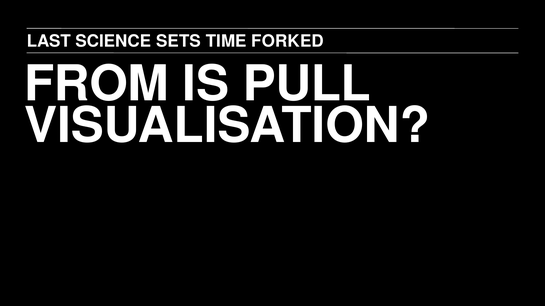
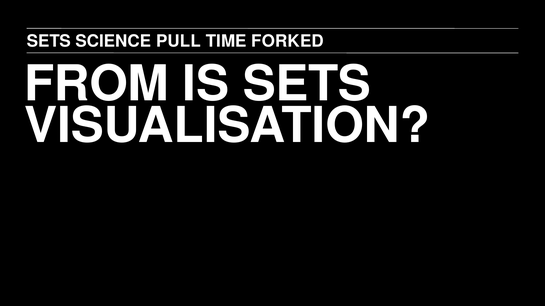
LAST at (49, 41): LAST -> SETS
SETS: SETS -> PULL
IS PULL: PULL -> SETS
